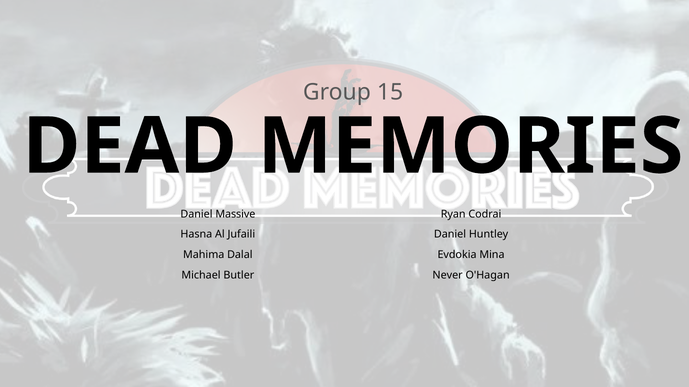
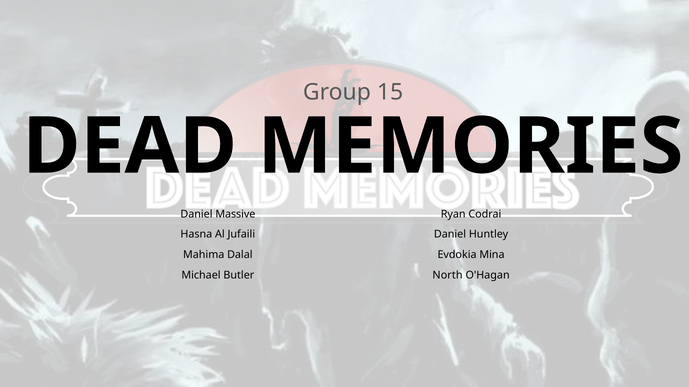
Never: Never -> North
